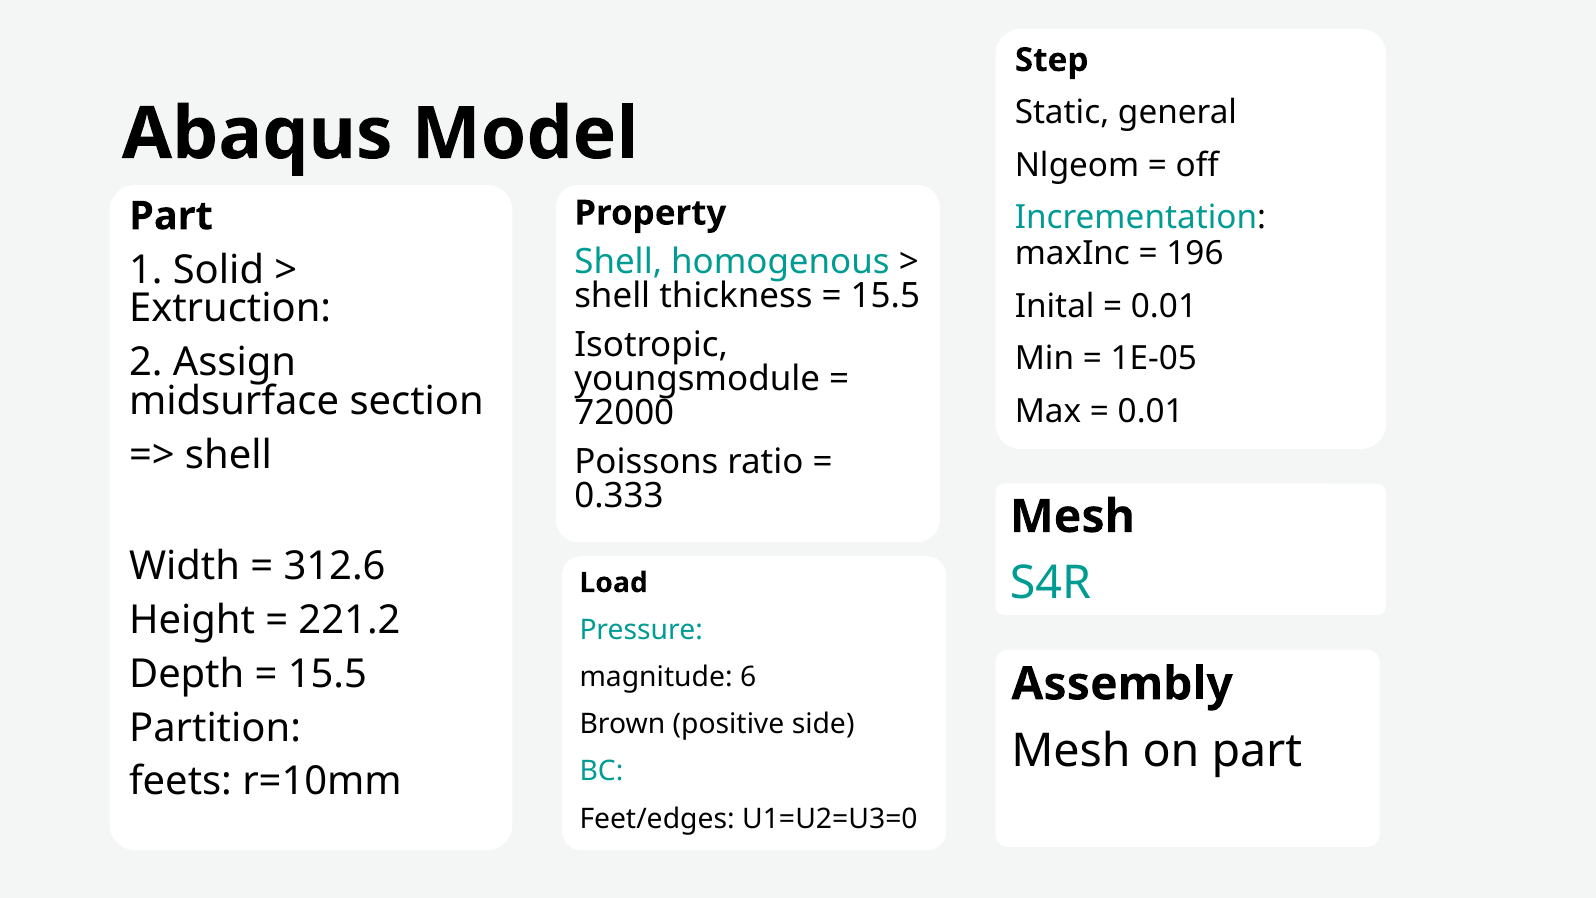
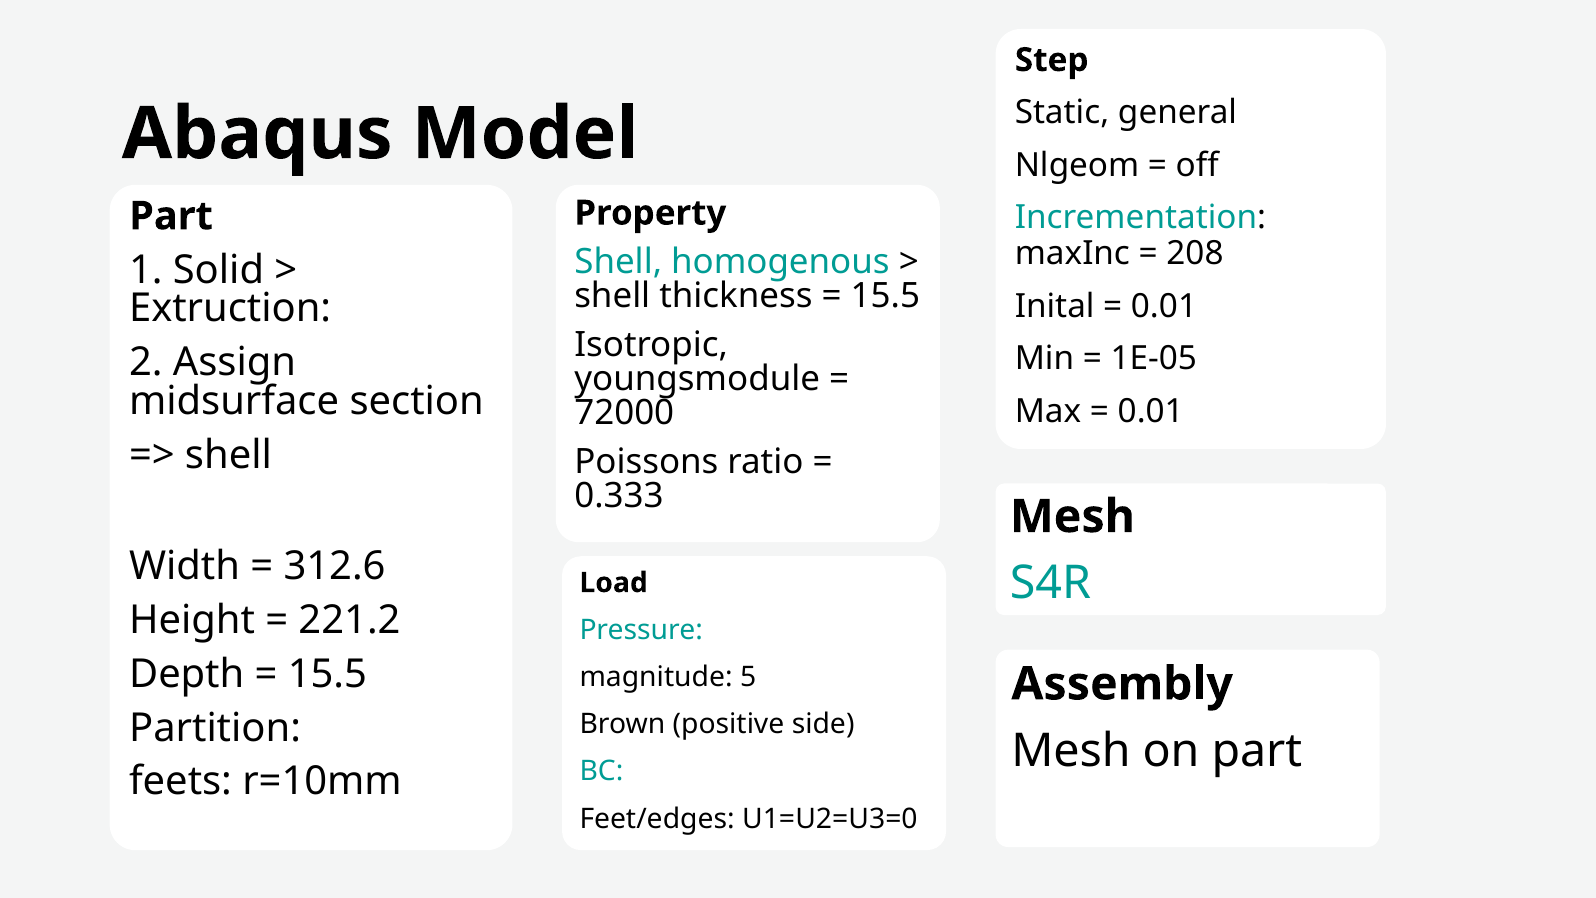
196: 196 -> 208
6: 6 -> 5
